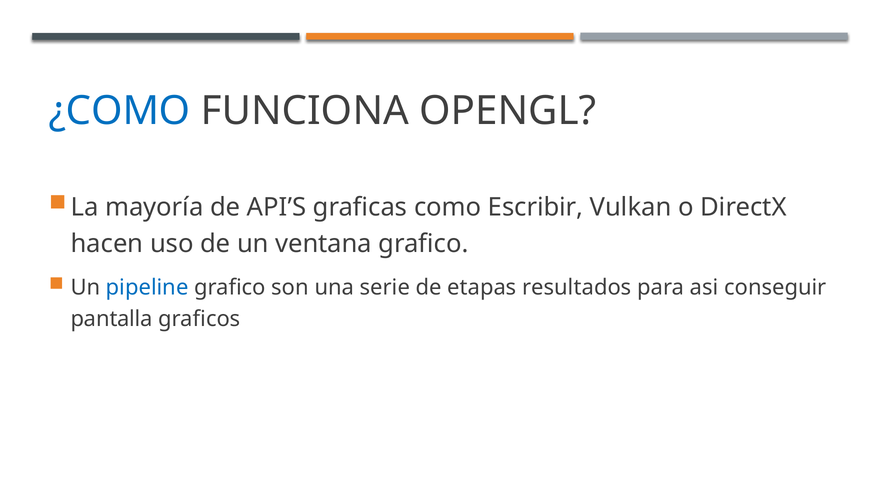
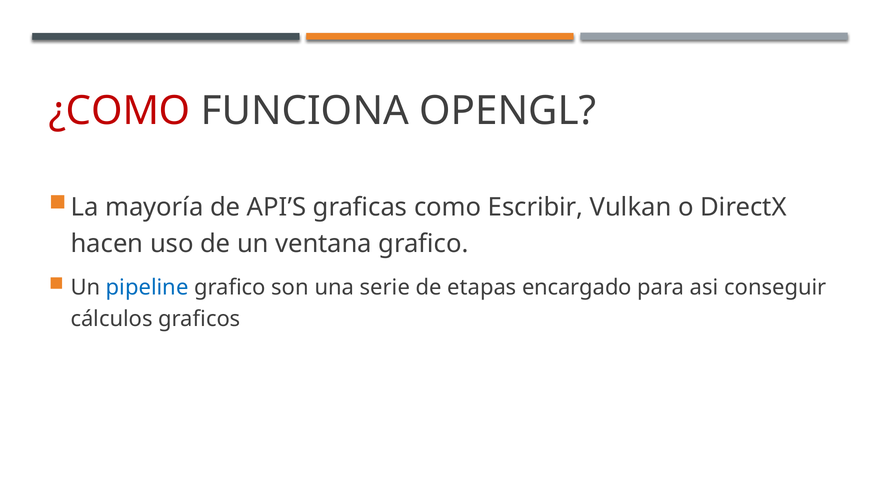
¿COMO colour: blue -> red
resultados: resultados -> encargado
pantalla: pantalla -> cálculos
